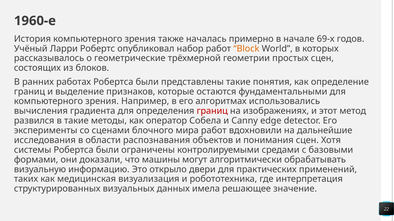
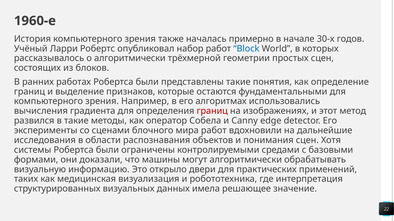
69-х: 69-х -> 30-х
Block colour: orange -> blue
о геометрические: геометрические -> алгоритмически
